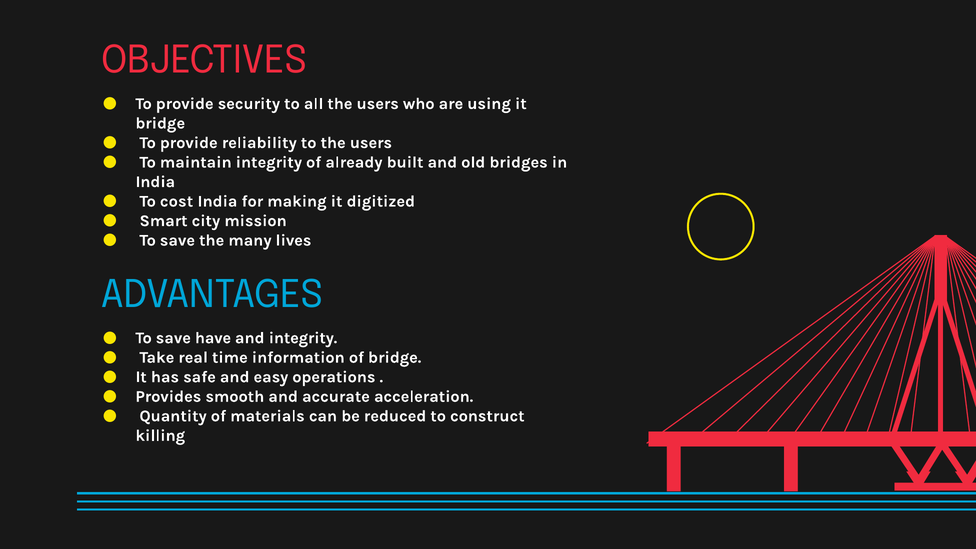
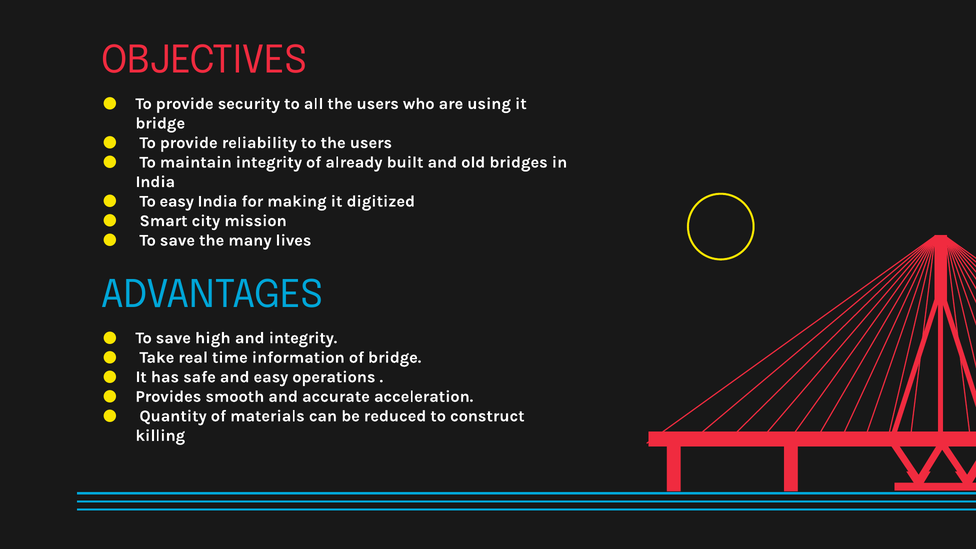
To cost: cost -> easy
have: have -> high
